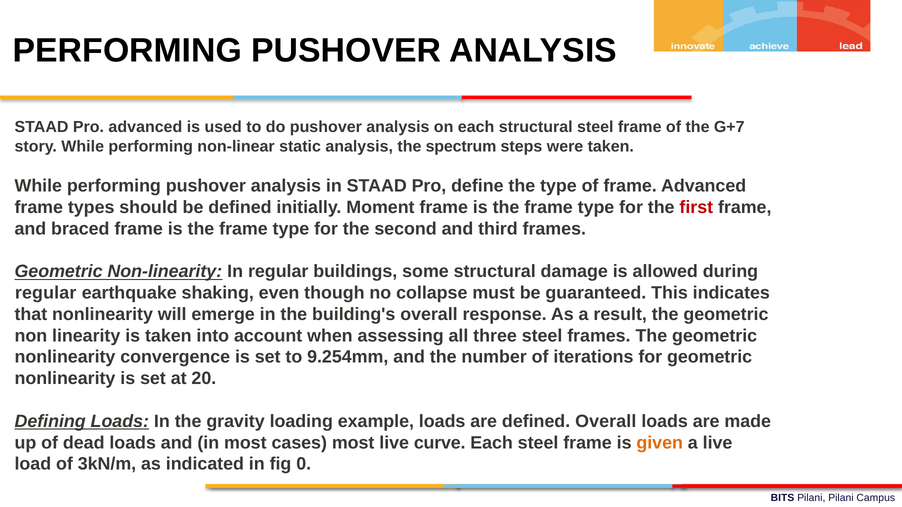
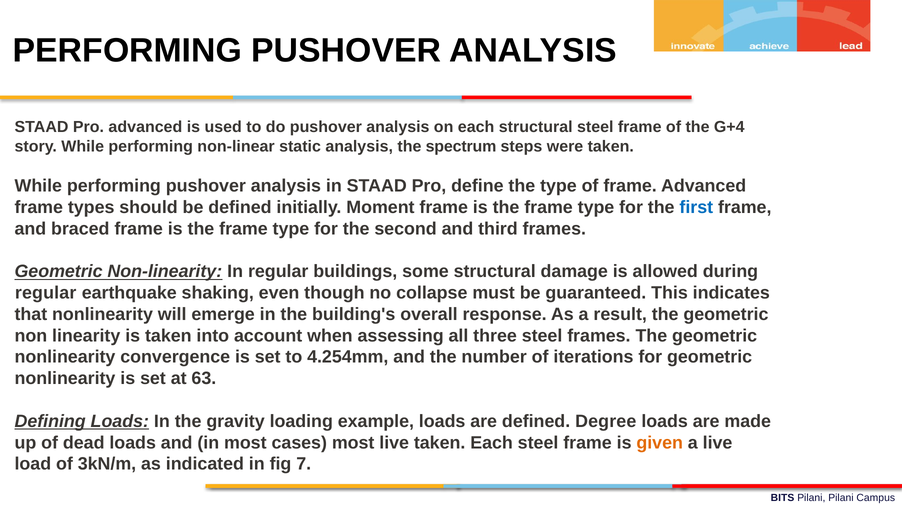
G+7: G+7 -> G+4
first colour: red -> blue
9.254mm: 9.254mm -> 4.254mm
20: 20 -> 63
defined Overall: Overall -> Degree
live curve: curve -> taken
0: 0 -> 7
